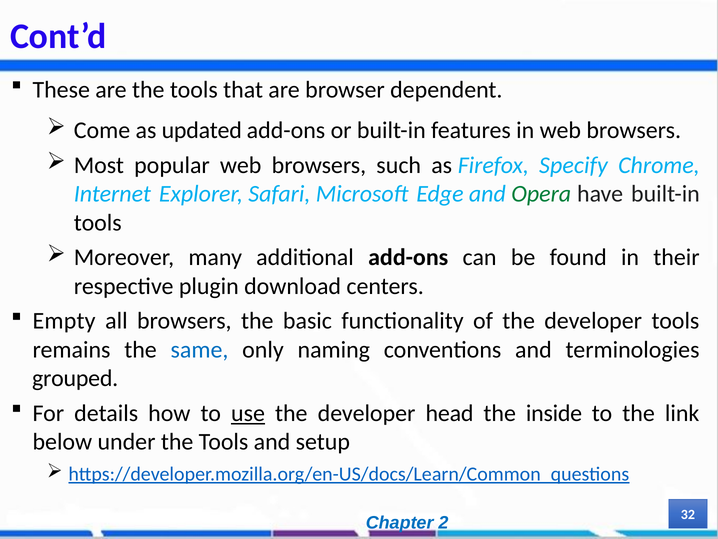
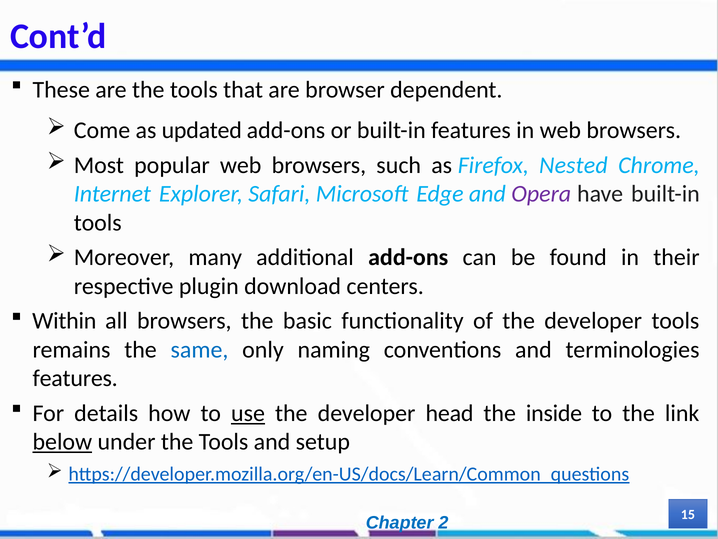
Specify: Specify -> Nested
Opera colour: green -> purple
Empty: Empty -> Within
grouped at (75, 378): grouped -> features
below underline: none -> present
32: 32 -> 15
